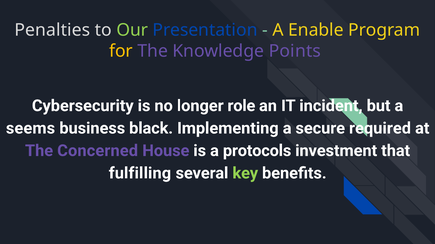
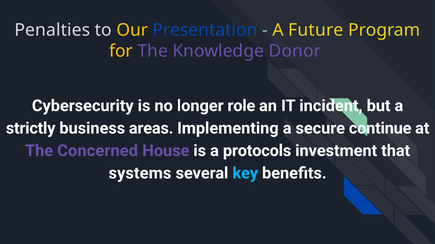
Our colour: light green -> yellow
Enable: Enable -> Future
Points: Points -> Donor
seems: seems -> strictly
black: black -> areas
required: required -> continue
fulfilling: fulfilling -> systems
key colour: light green -> light blue
